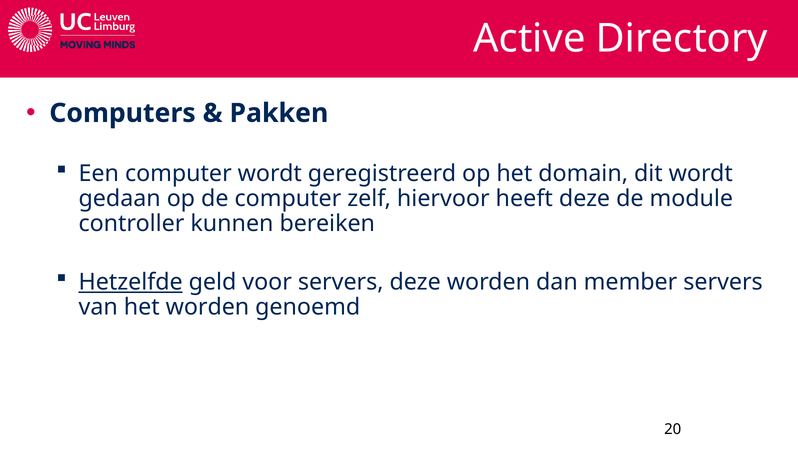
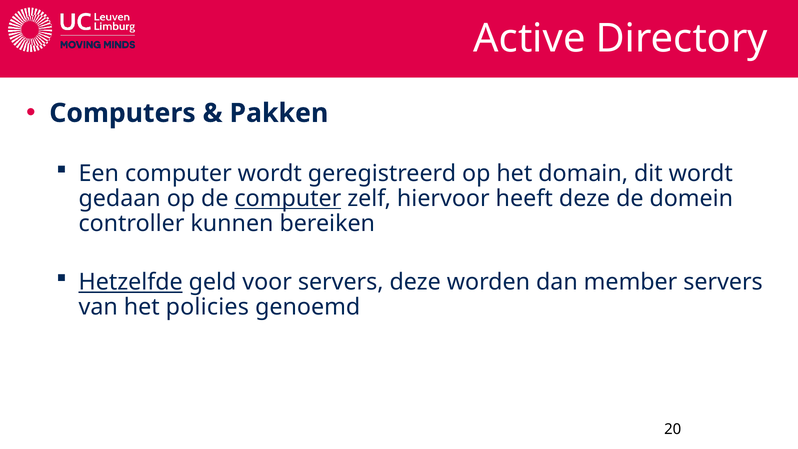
computer at (288, 198) underline: none -> present
module: module -> domein
het worden: worden -> policies
